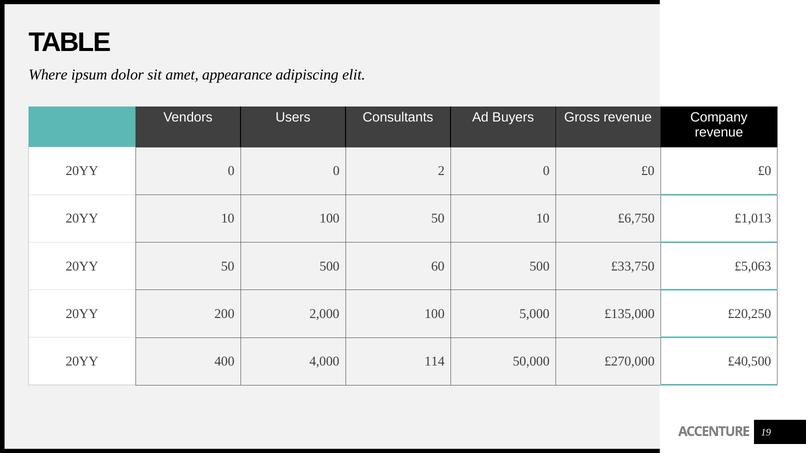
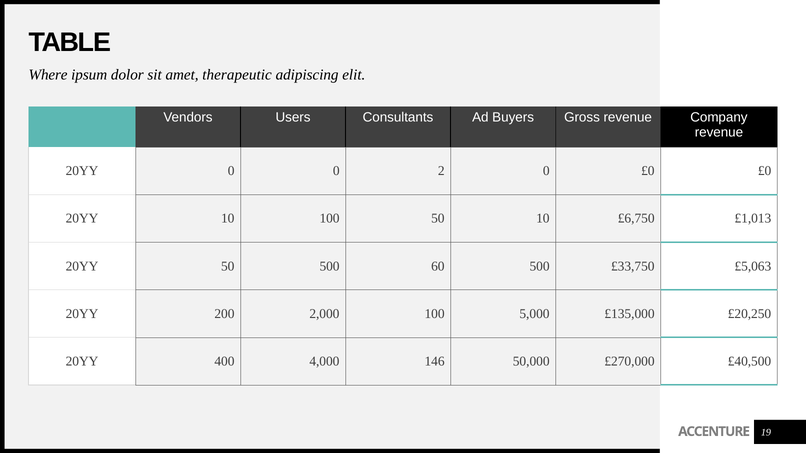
appearance: appearance -> therapeutic
114: 114 -> 146
